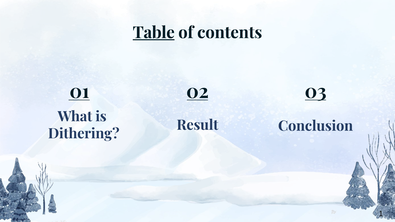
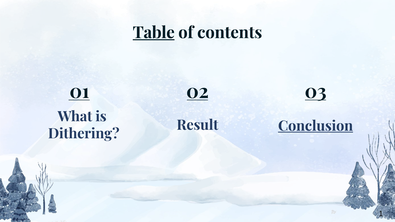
Conclusion underline: none -> present
